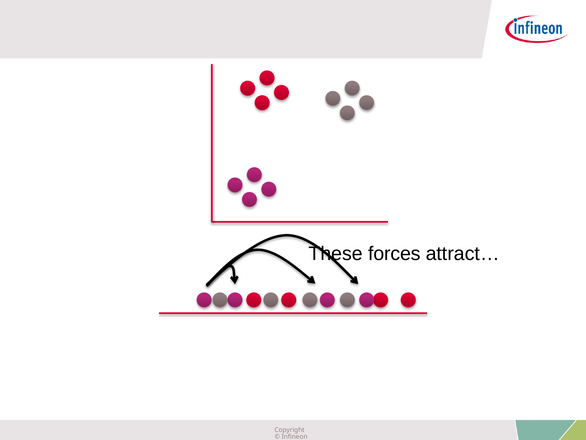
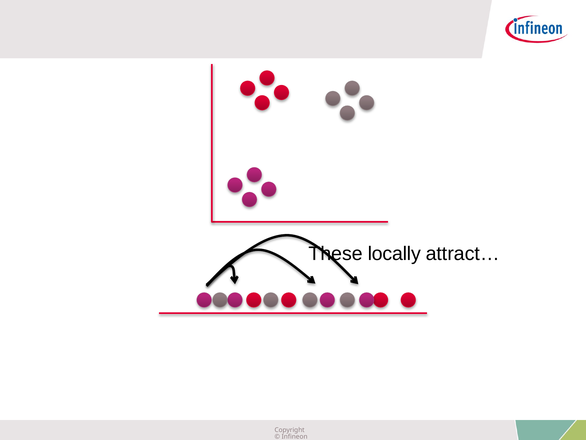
forces: forces -> locally
